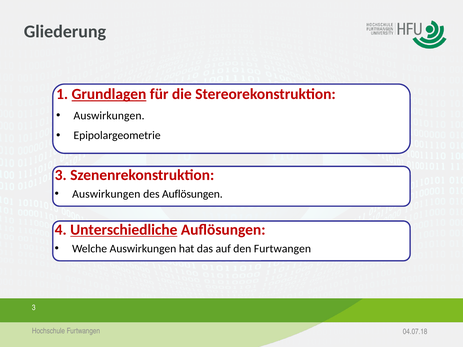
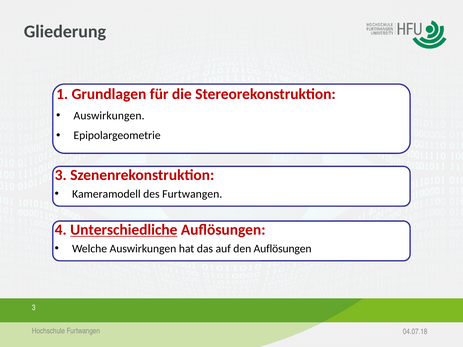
Grundlagen underline: present -> none
Auswirkungen at (106, 194): Auswirkungen -> Kameramodell
des Auflösungen: Auflösungen -> Furtwangen
den Furtwangen: Furtwangen -> Auflösungen
